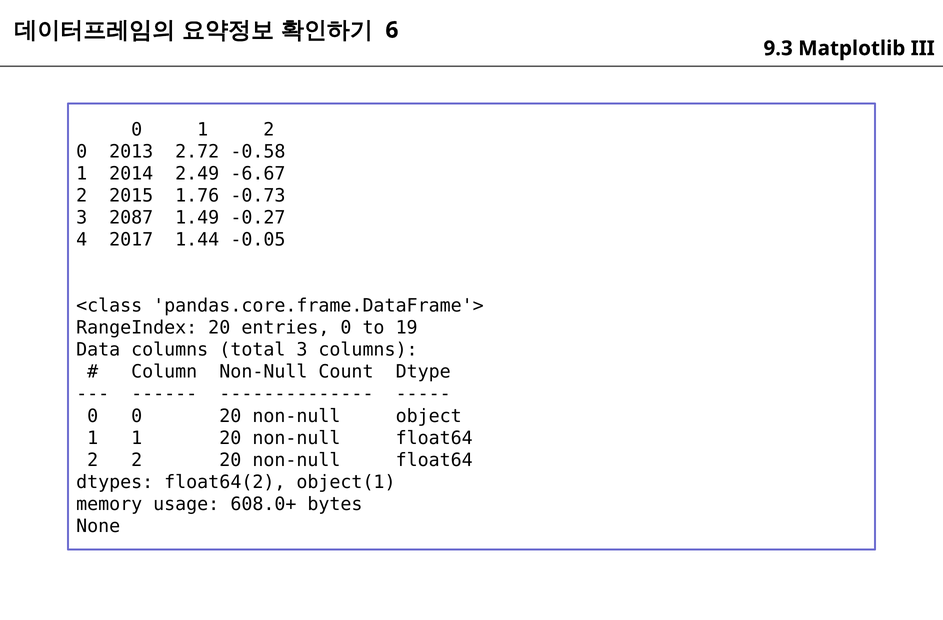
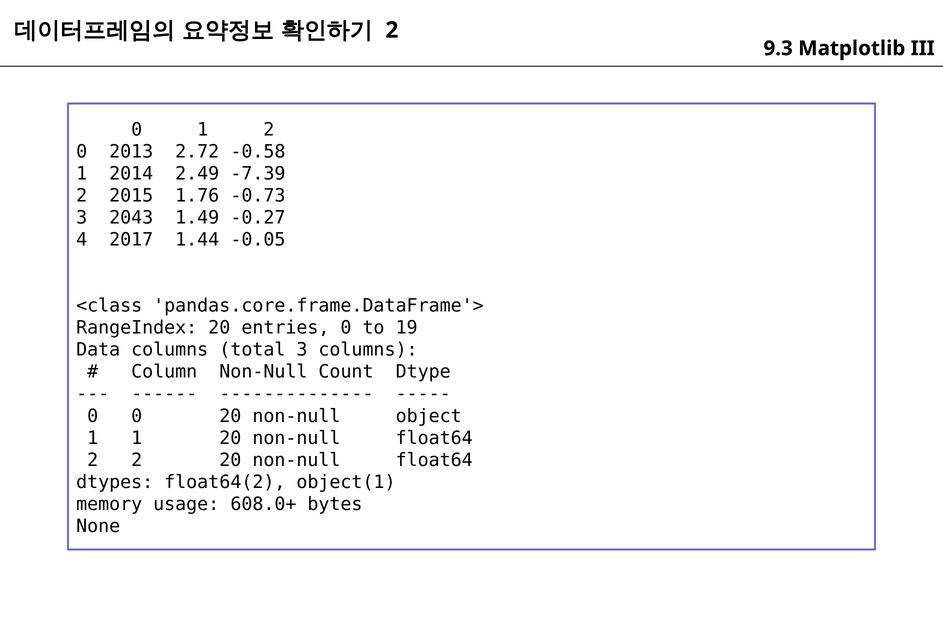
6 at (392, 30): 6 -> 2
-6.67: -6.67 -> -7.39
2087: 2087 -> 2043
